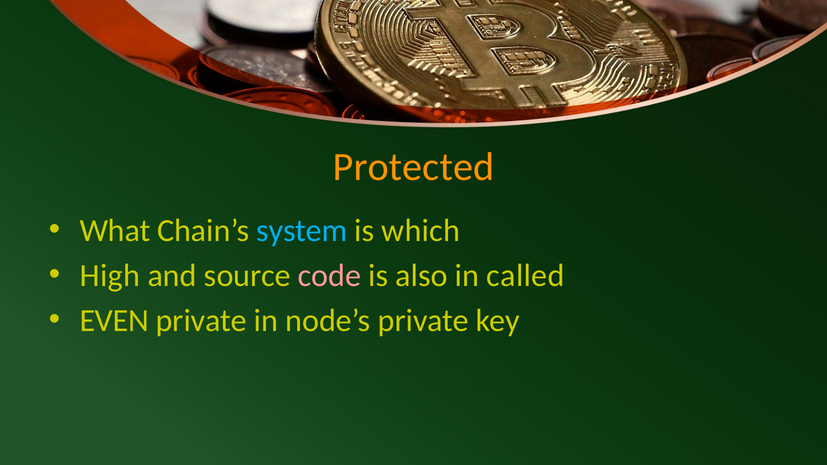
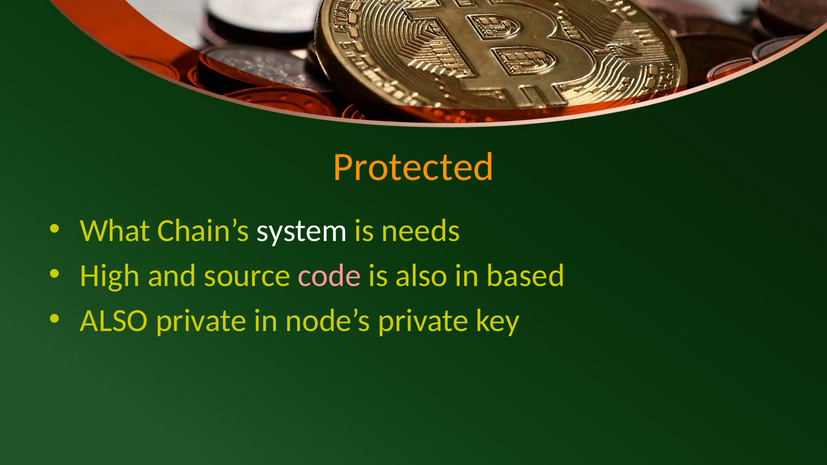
system colour: light blue -> white
which: which -> needs
called: called -> based
EVEN at (114, 321): EVEN -> ALSO
